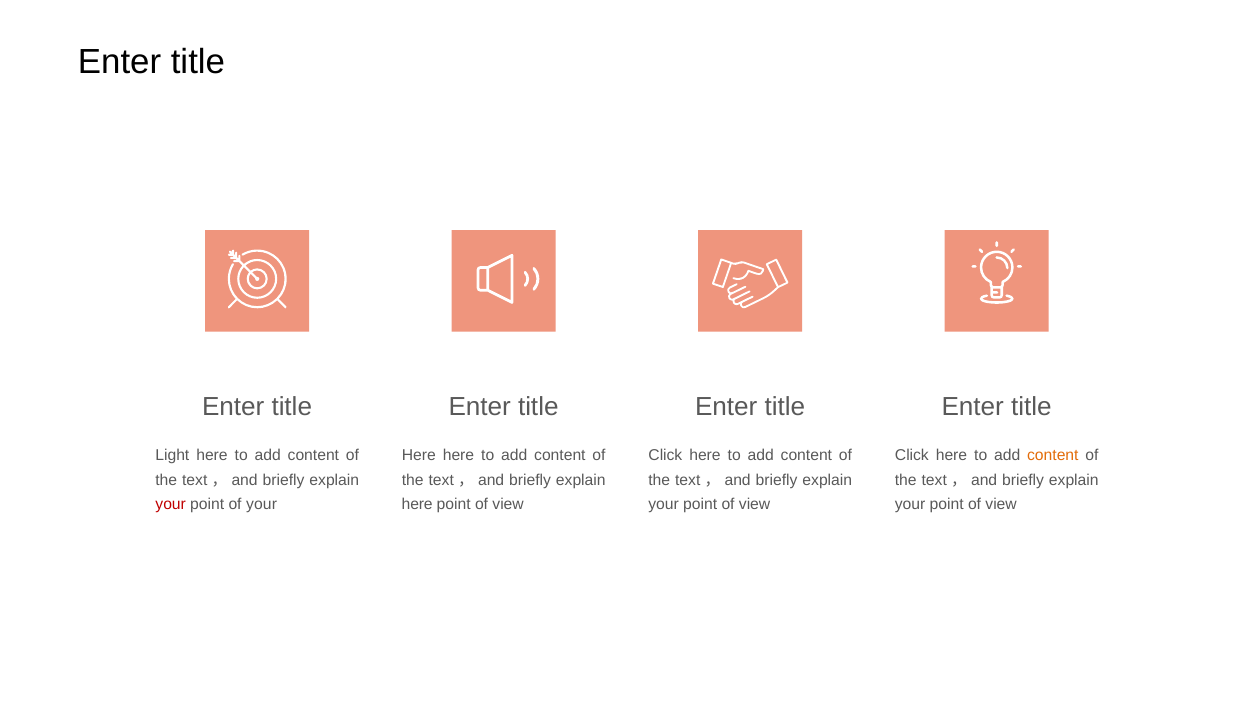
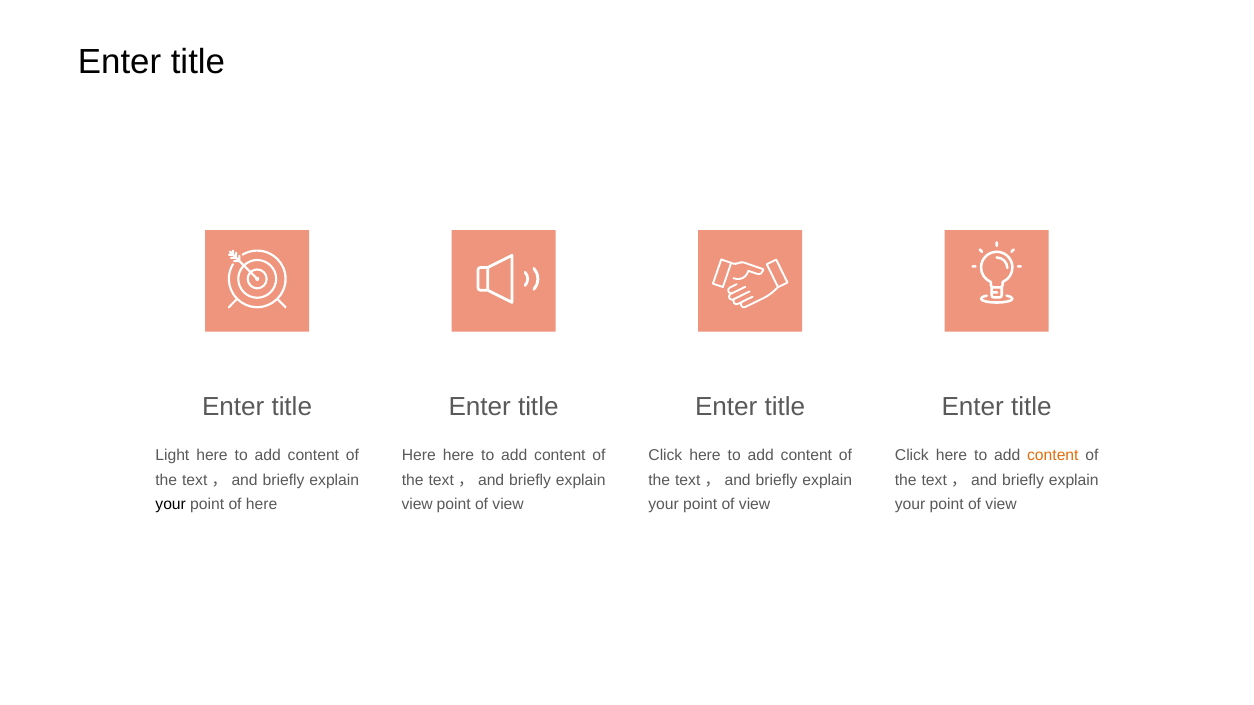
your at (171, 505) colour: red -> black
of your: your -> here
here at (417, 505): here -> view
